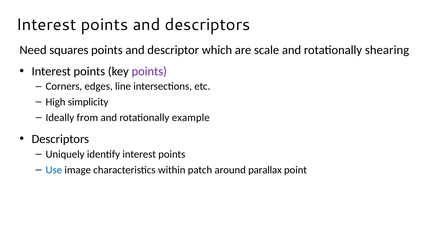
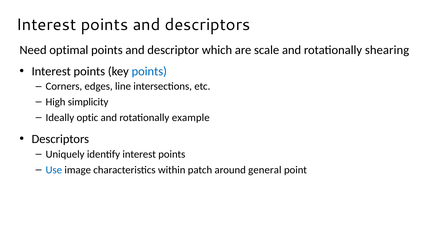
squares: squares -> optimal
points at (149, 71) colour: purple -> blue
from: from -> optic
parallax: parallax -> general
